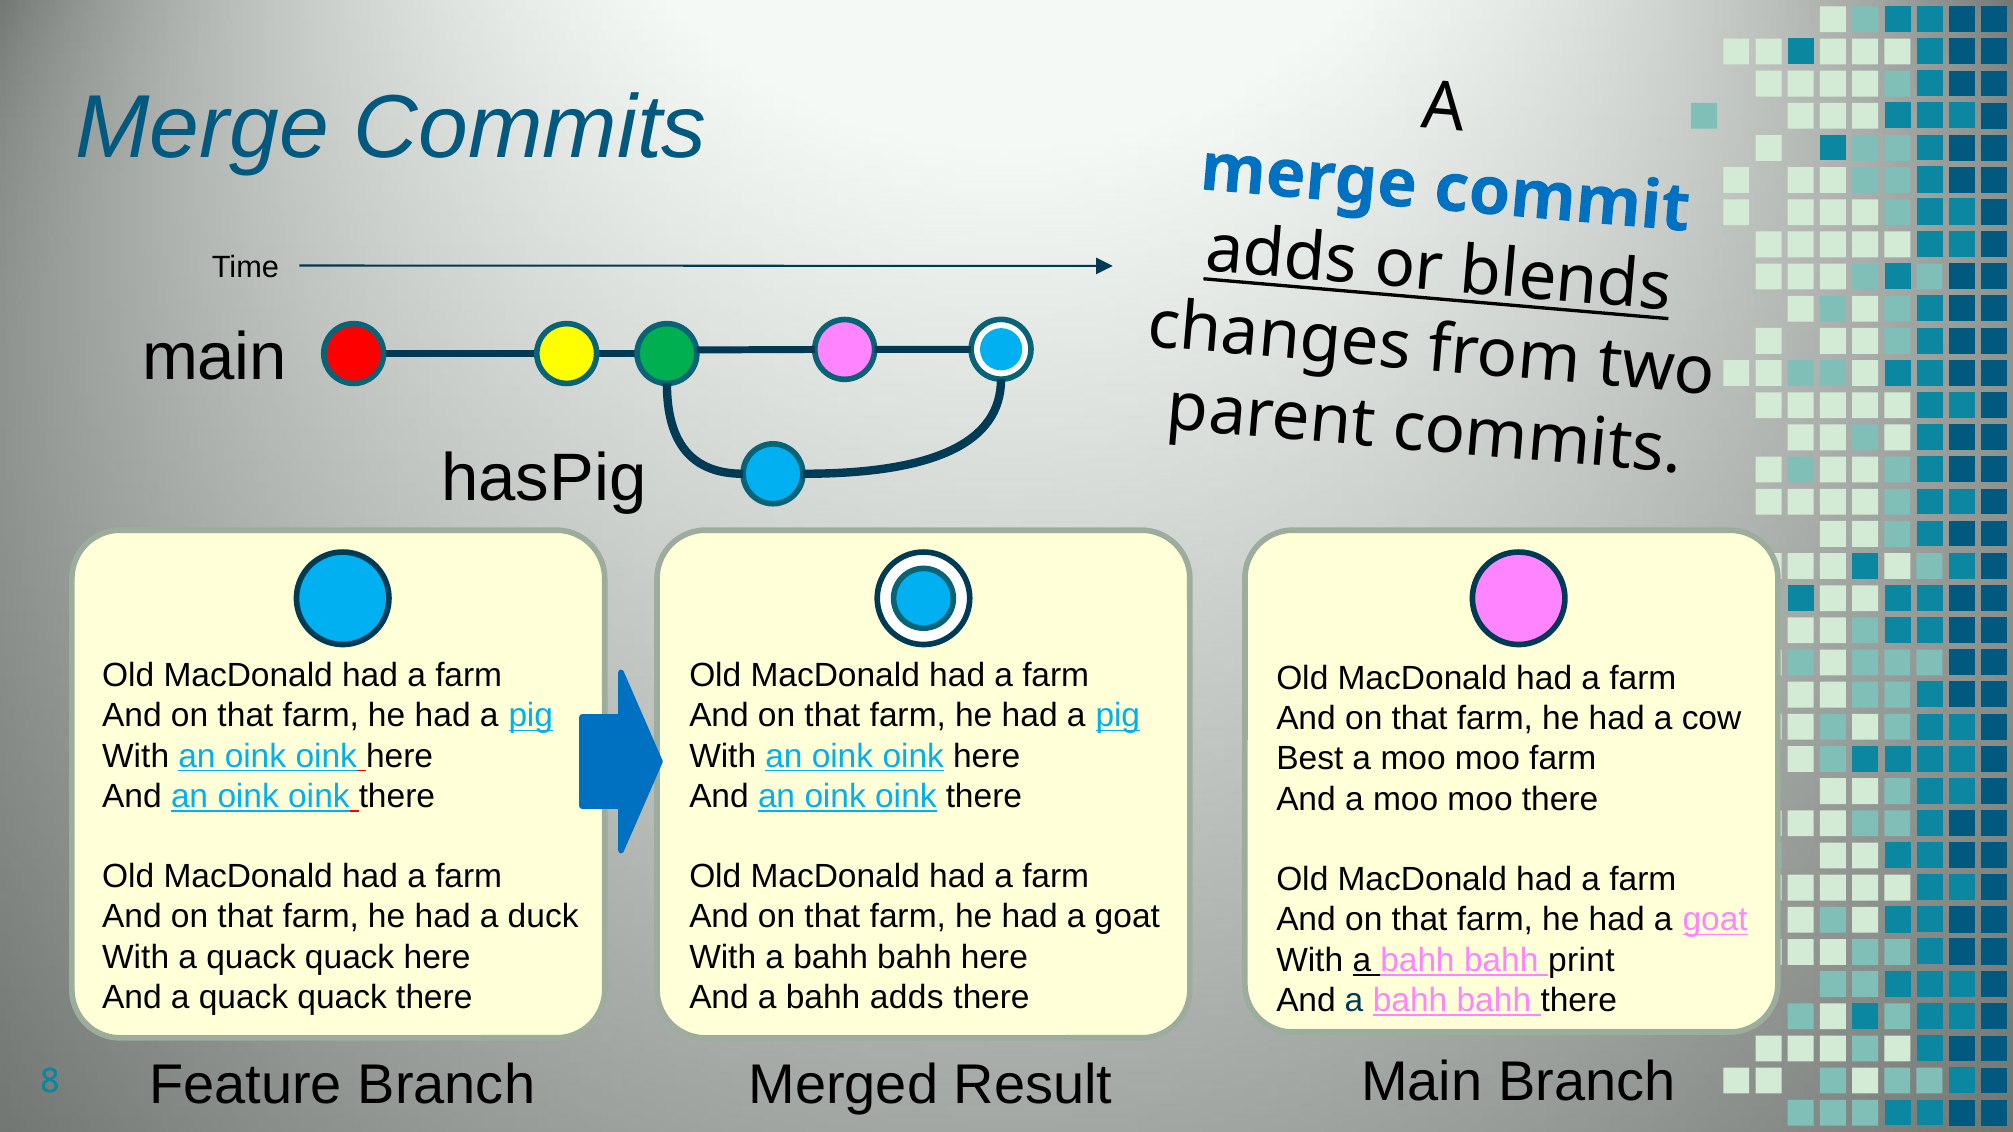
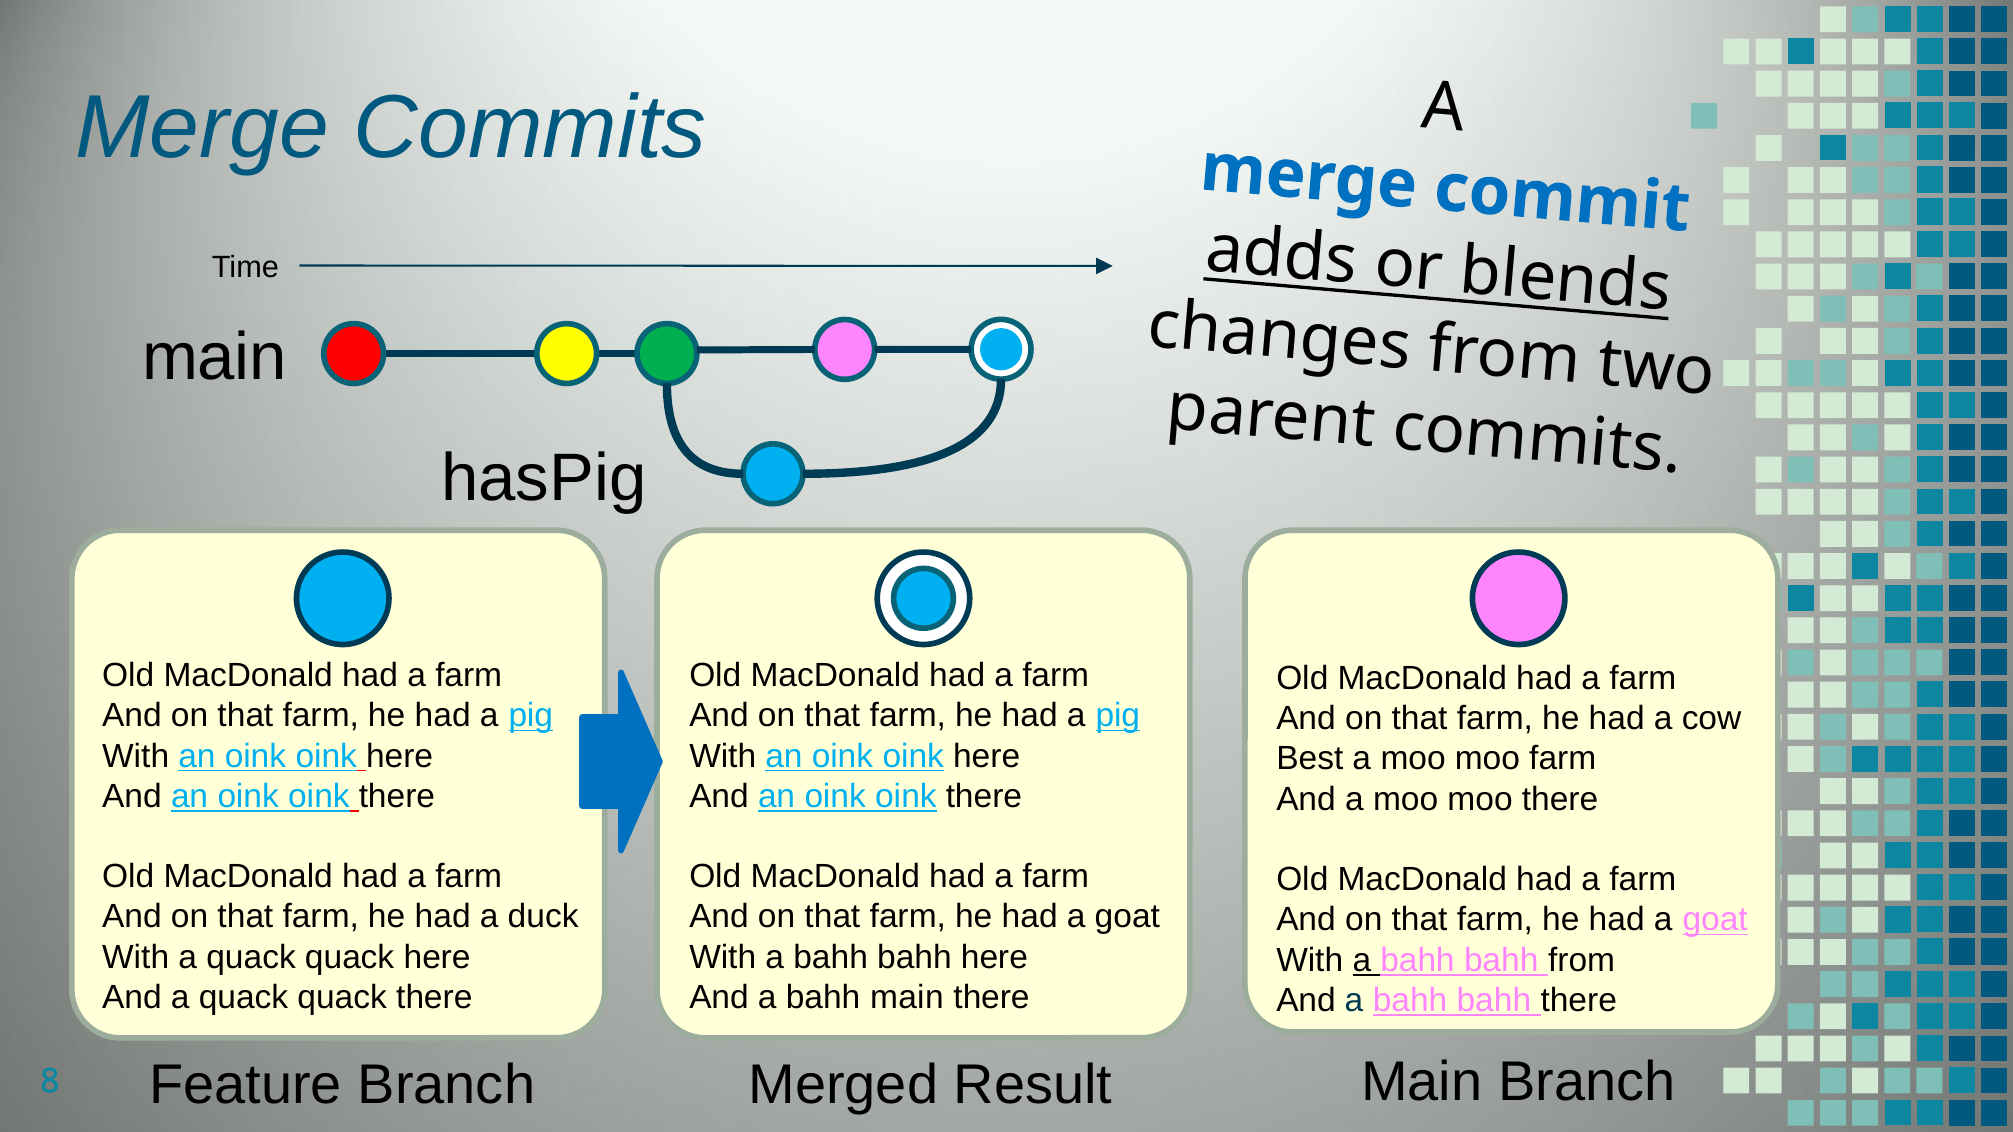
bahh print: print -> from
bahh adds: adds -> main
